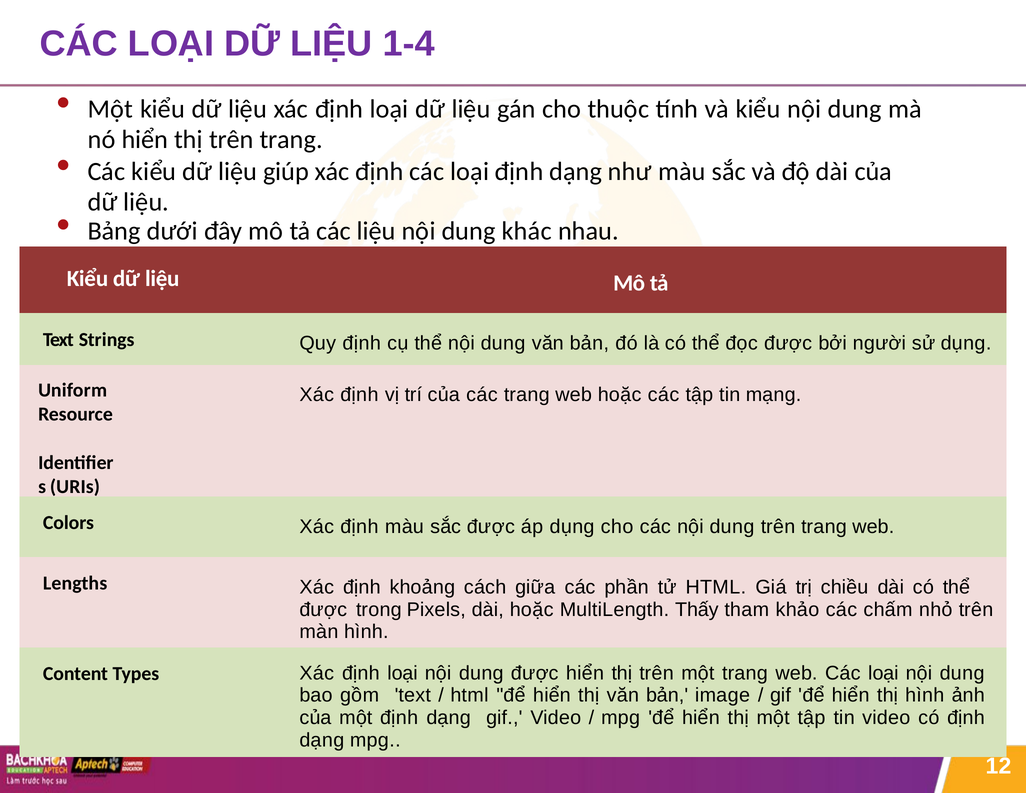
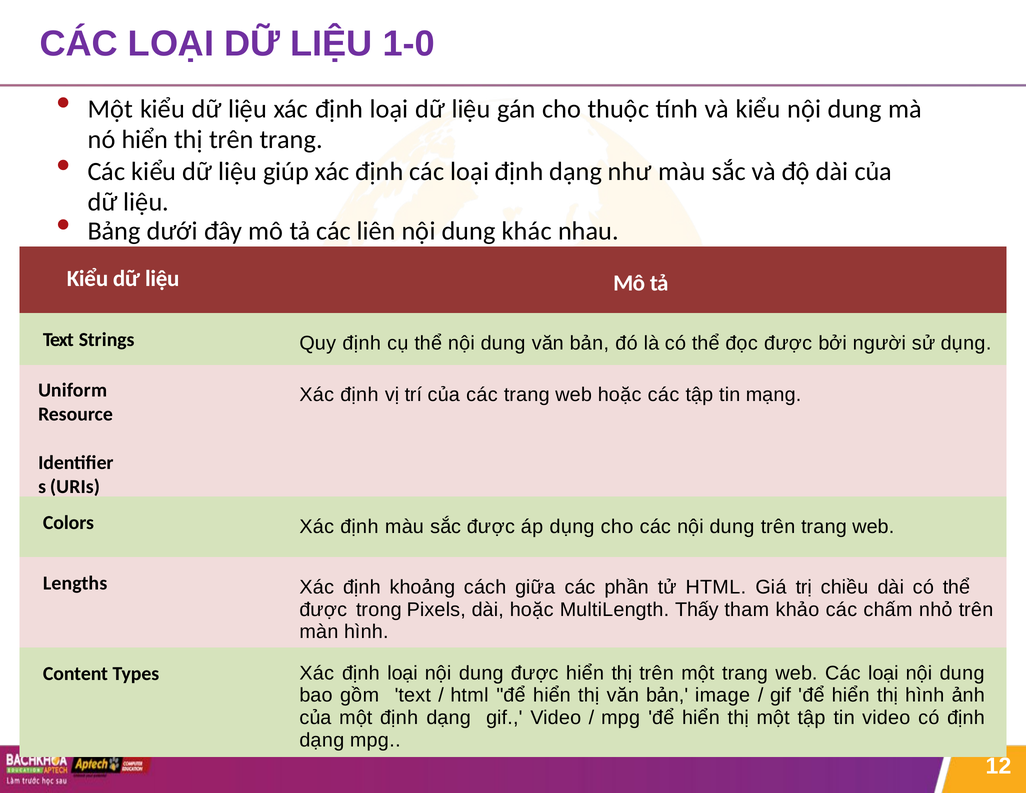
1-4: 1-4 -> 1-0
các liệu: liệu -> liên
